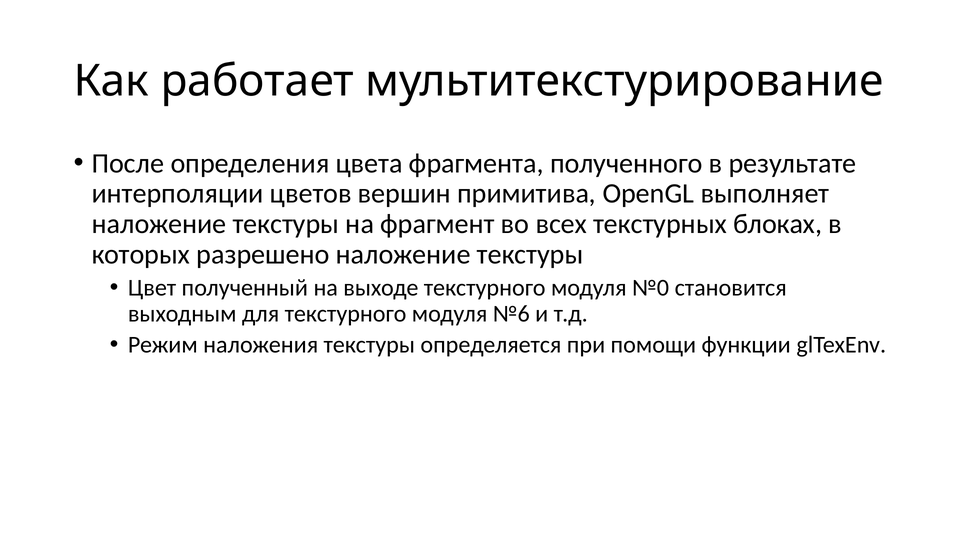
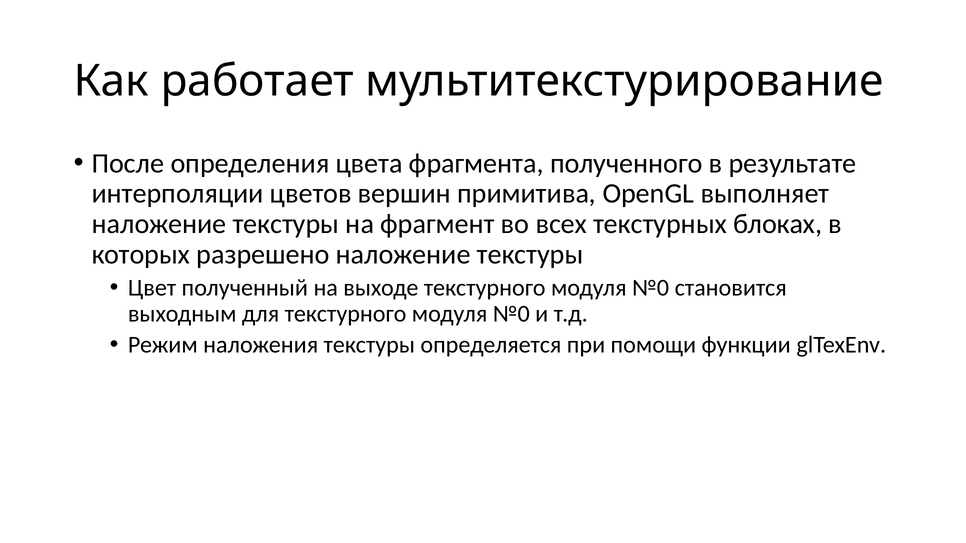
для текстурного модуля №6: №6 -> №0
